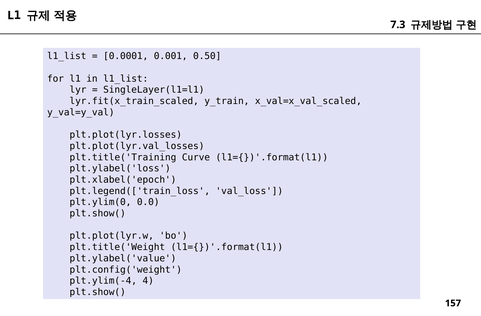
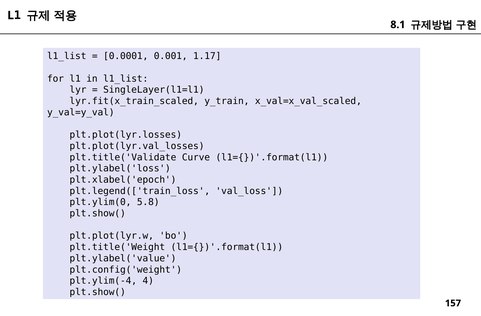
7.3: 7.3 -> 8.1
0.50: 0.50 -> 1.17
plt.title('Training: plt.title('Training -> plt.title('Validate
0.0: 0.0 -> 5.8
